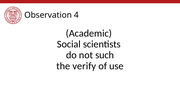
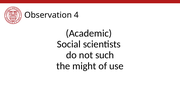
verify: verify -> might
